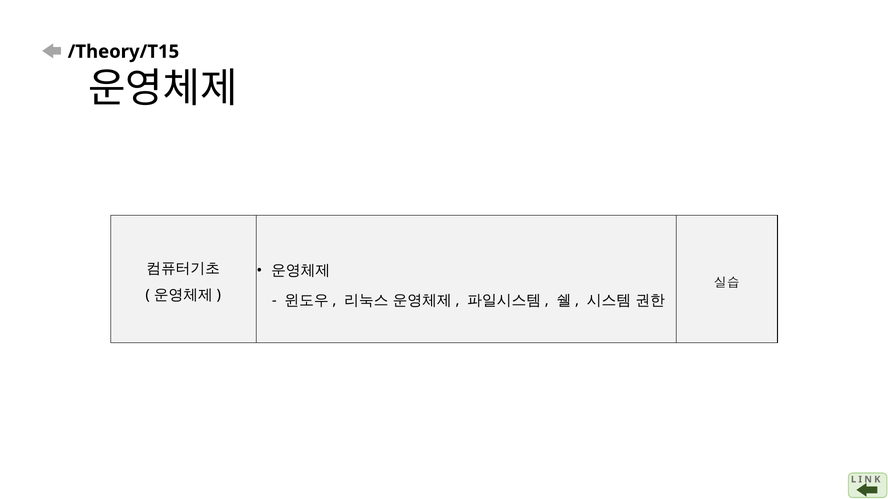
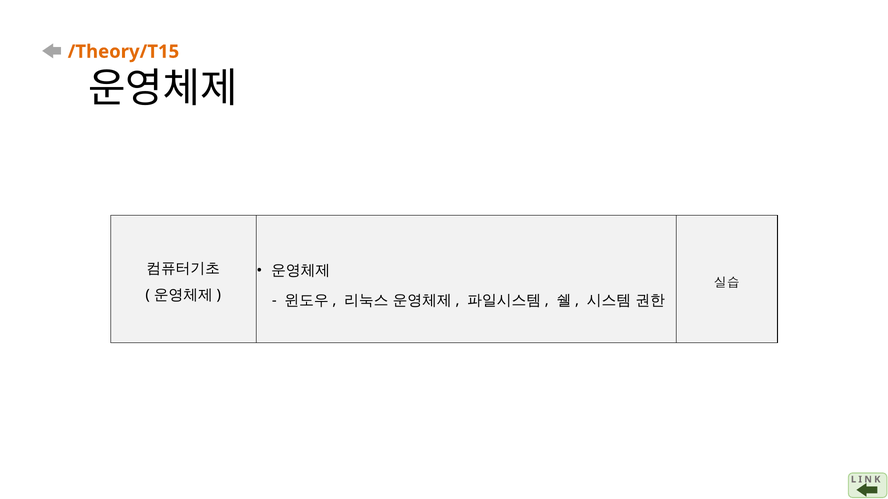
/Theory/T15 colour: black -> orange
